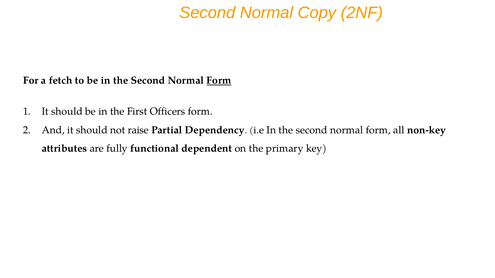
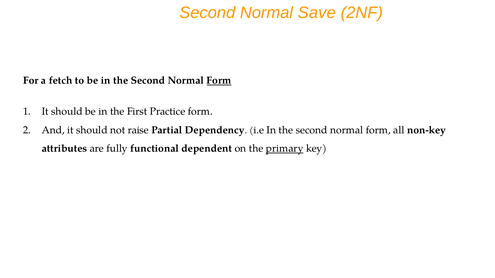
Copy: Copy -> Save
Officers: Officers -> Practice
primary underline: none -> present
